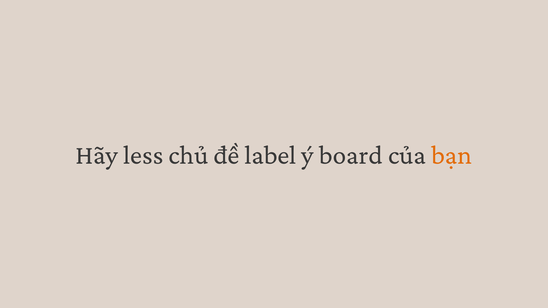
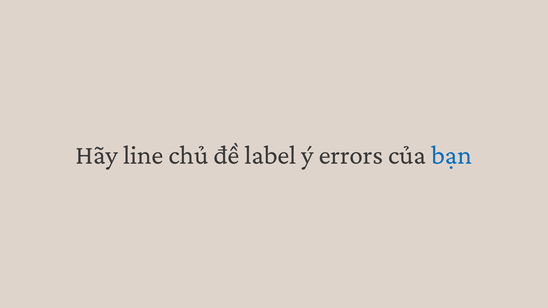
less: less -> line
board: board -> errors
bạn colour: orange -> blue
